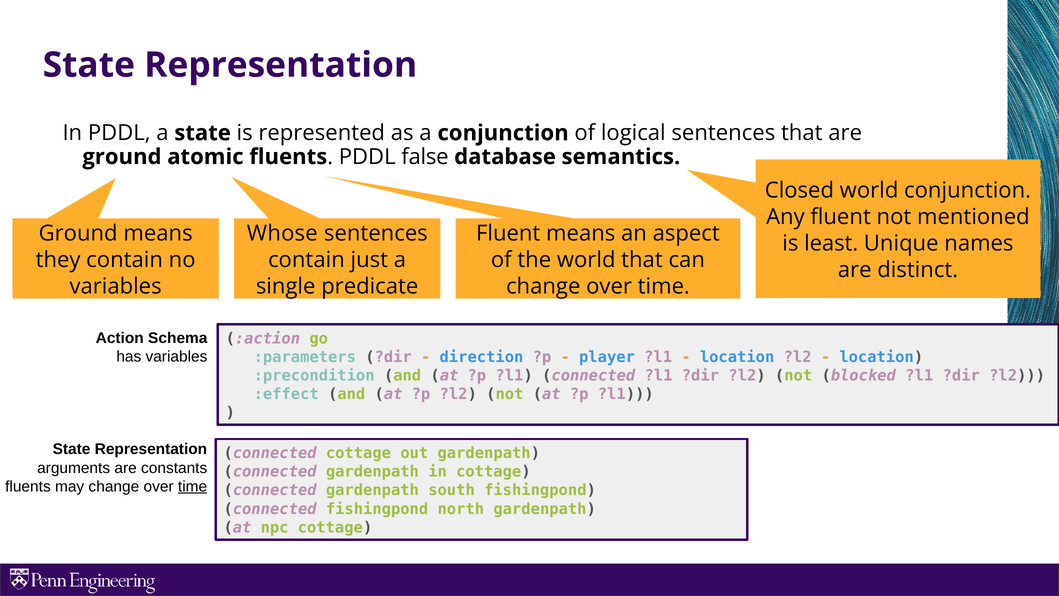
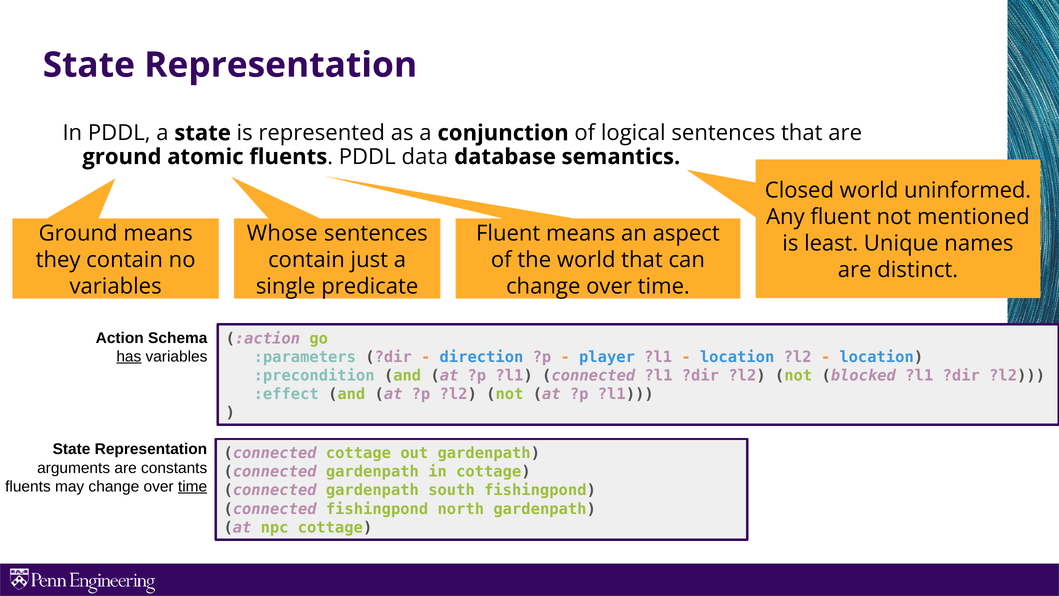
false: false -> data
world conjunction: conjunction -> uninformed
has underline: none -> present
